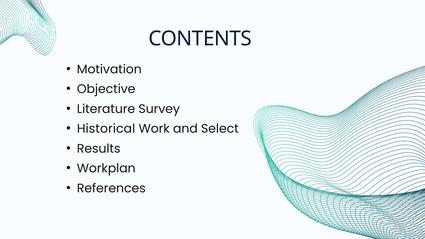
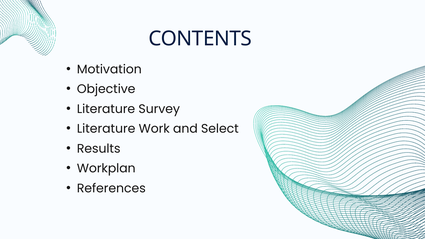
Historical at (106, 129): Historical -> Literature
